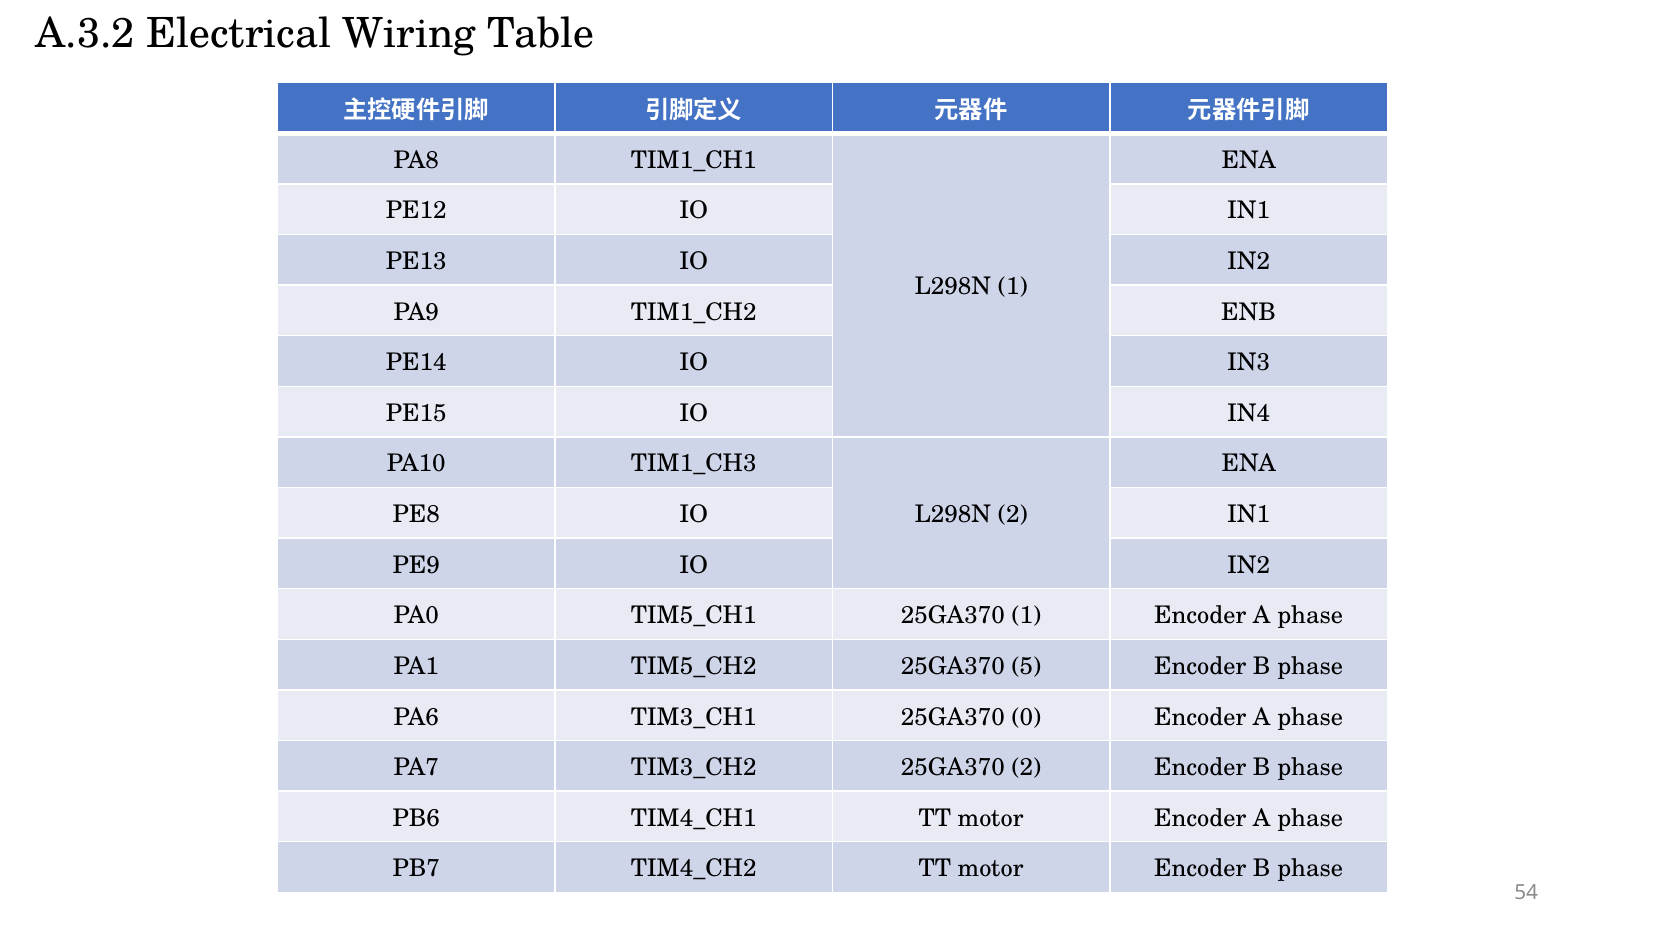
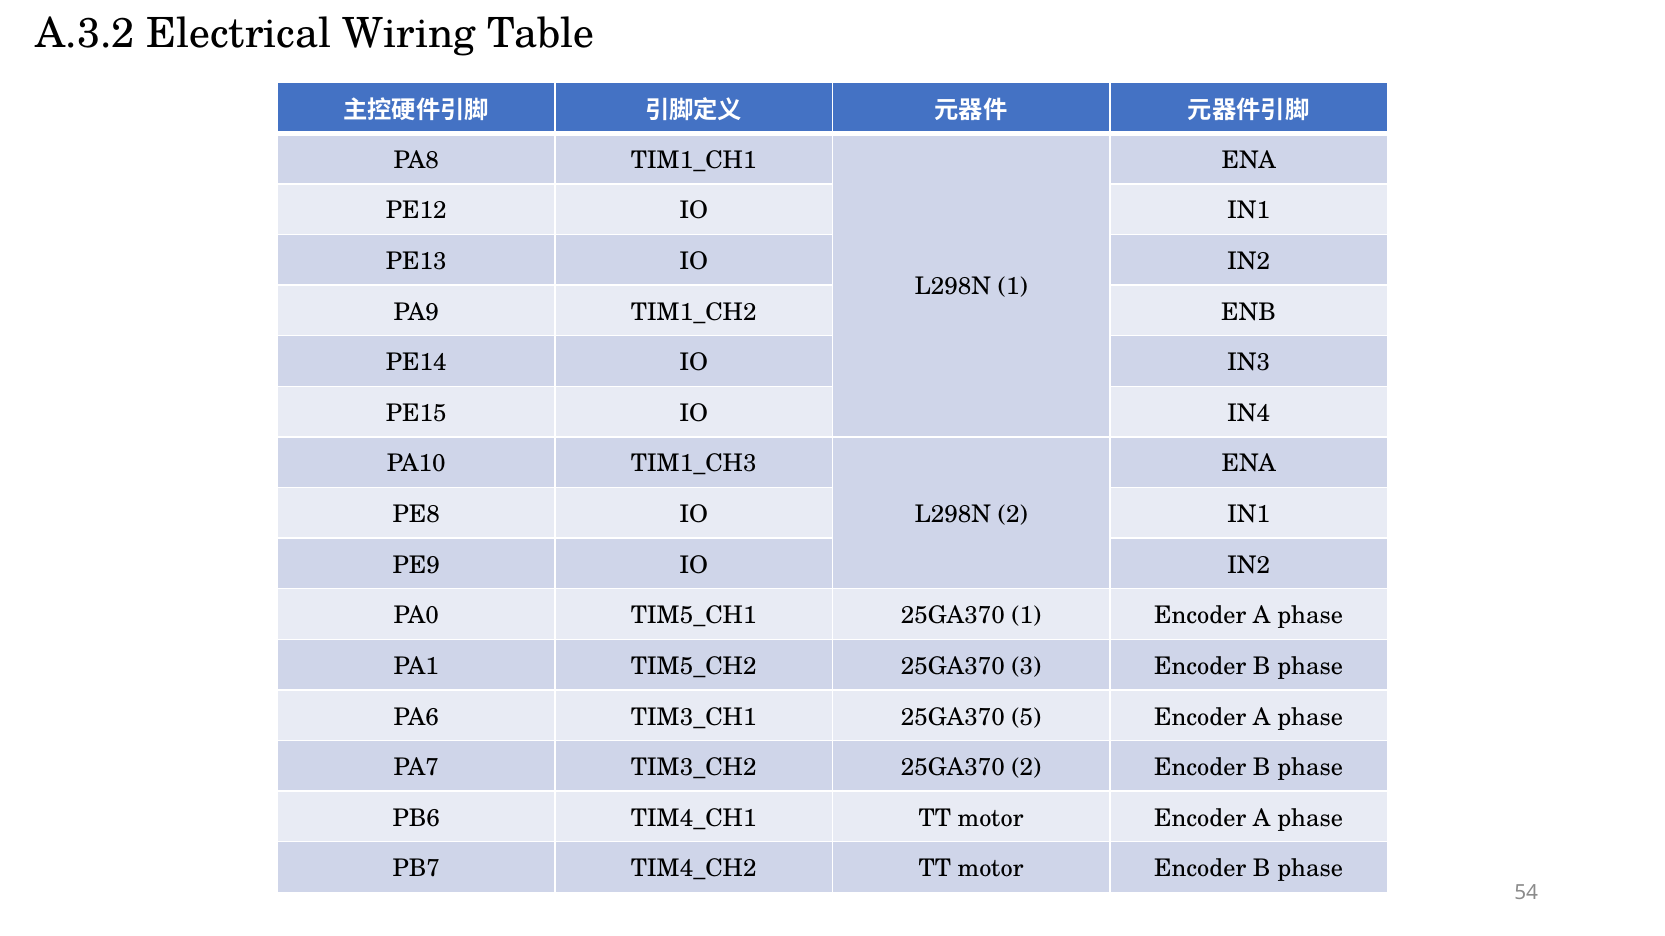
5: 5 -> 3
0: 0 -> 5
